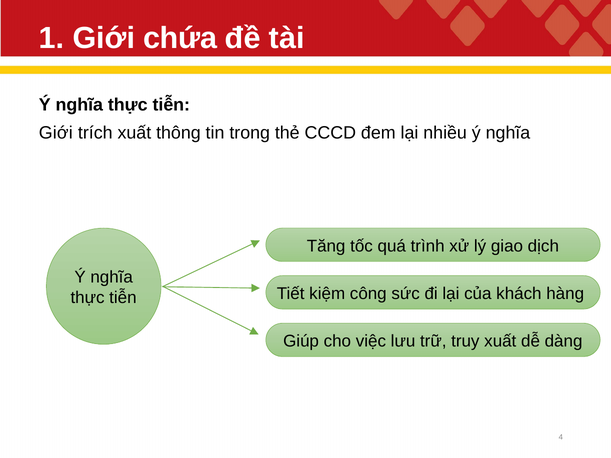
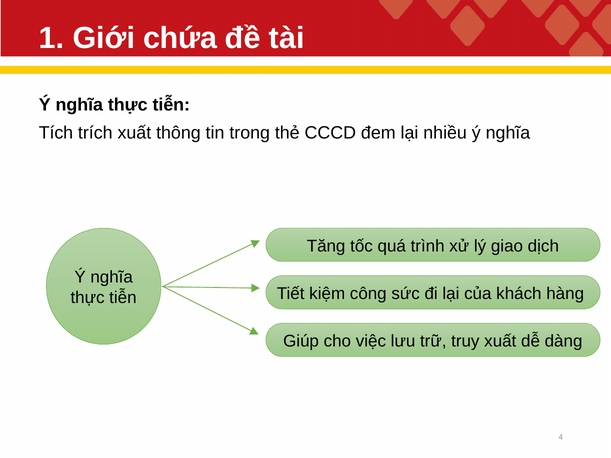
Giới at (56, 133): Giới -> Tích
